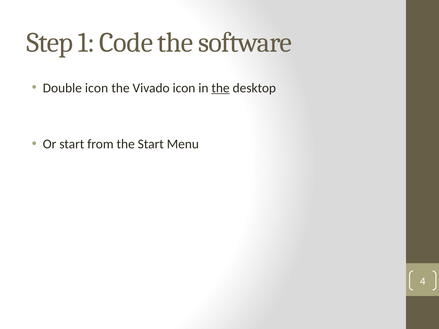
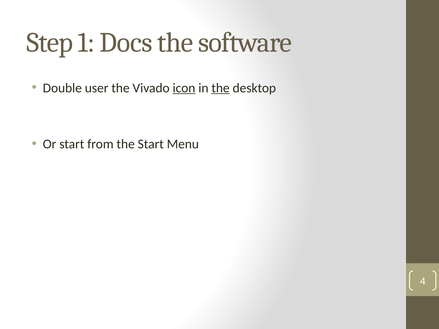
Code: Code -> Docs
Double icon: icon -> user
icon at (184, 88) underline: none -> present
